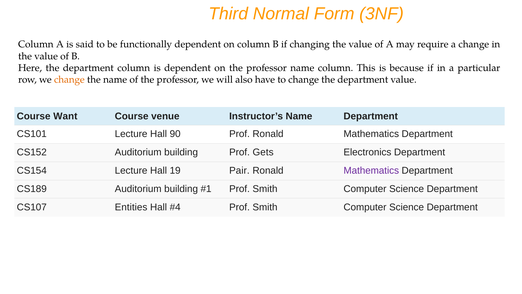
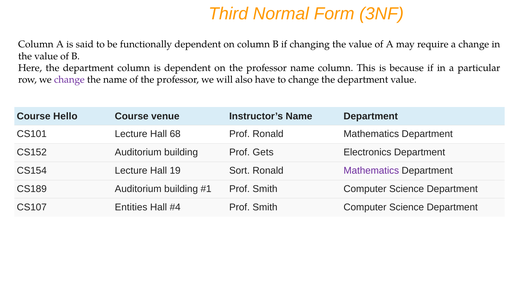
change at (69, 80) colour: orange -> purple
Want: Want -> Hello
90: 90 -> 68
Pair: Pair -> Sort
